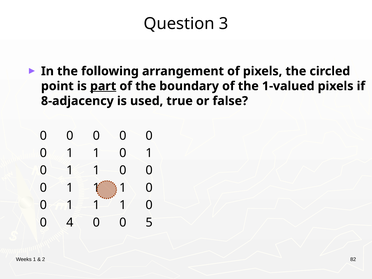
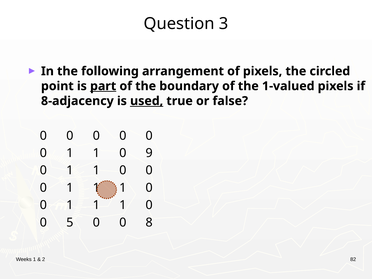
used underline: none -> present
1 1 0 1: 1 -> 9
4: 4 -> 5
5: 5 -> 8
